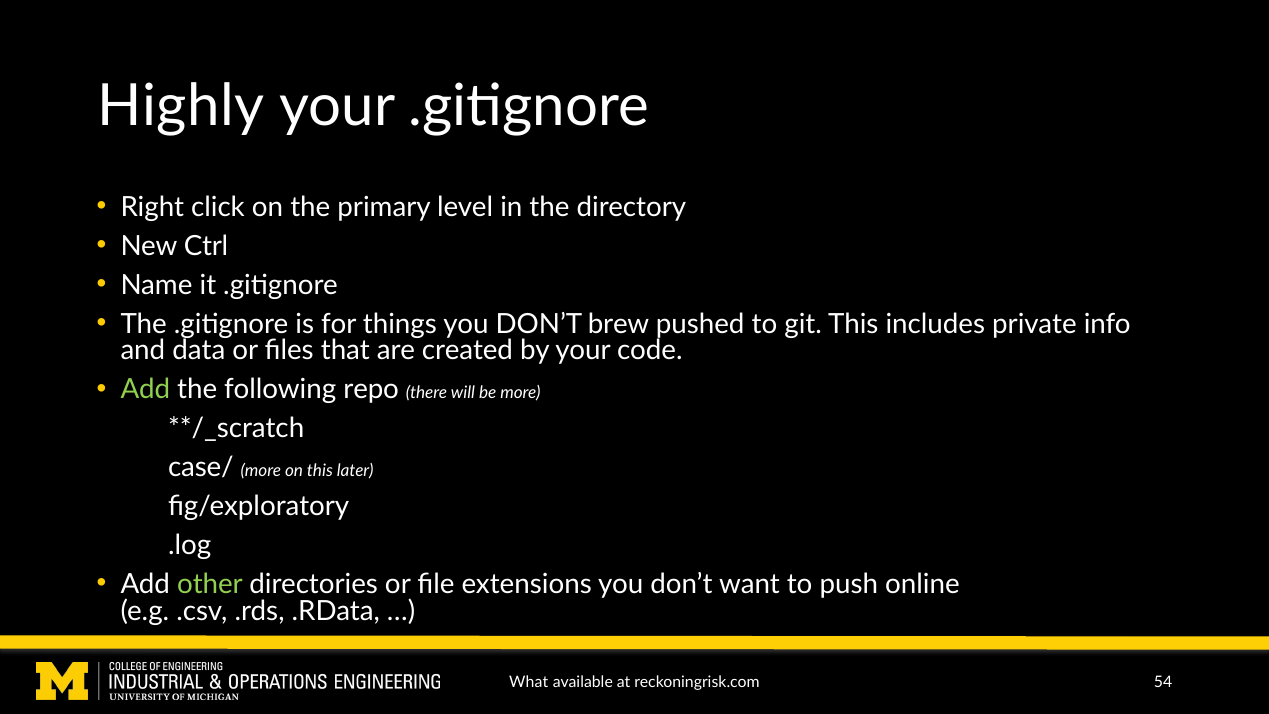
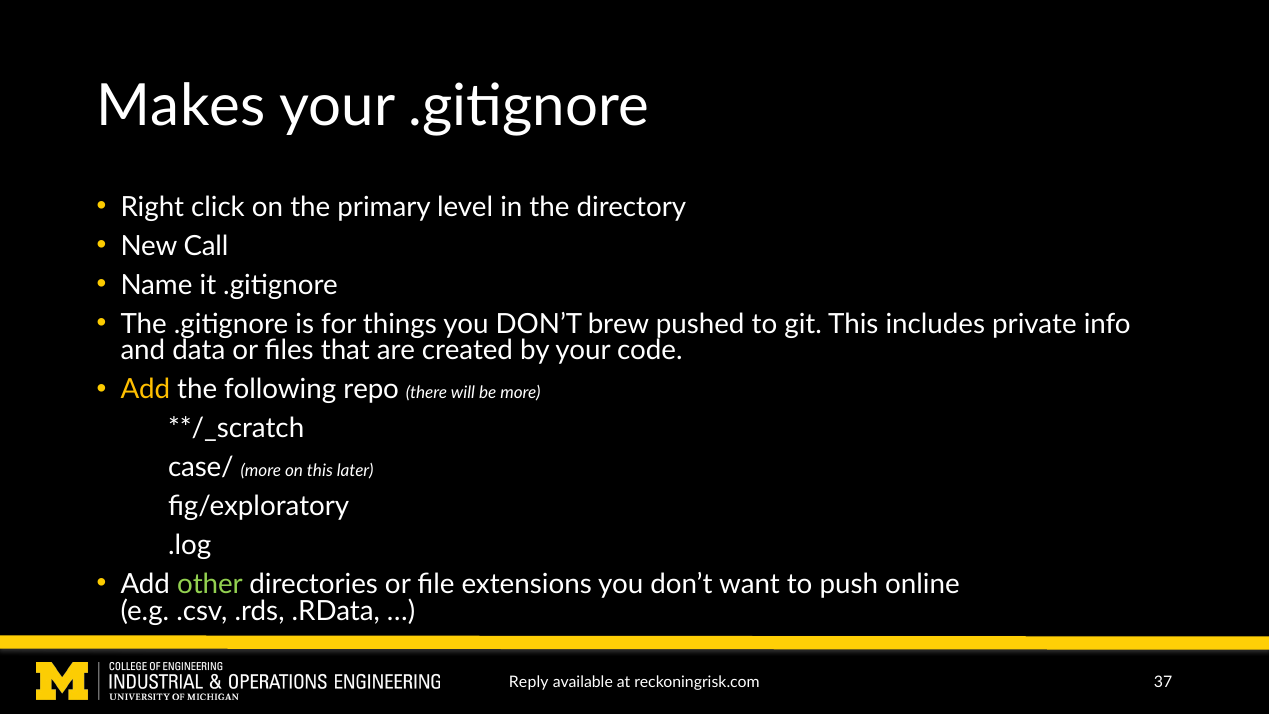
Highly: Highly -> Makes
Ctrl: Ctrl -> Call
Add at (145, 390) colour: light green -> yellow
What: What -> Reply
54: 54 -> 37
